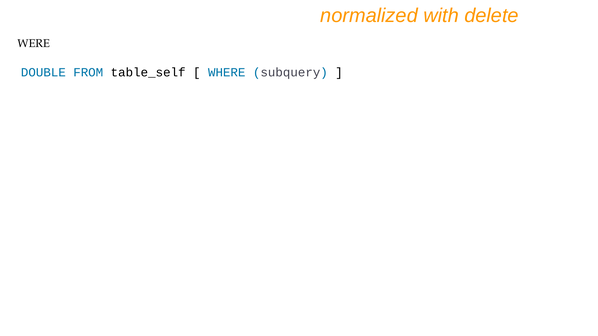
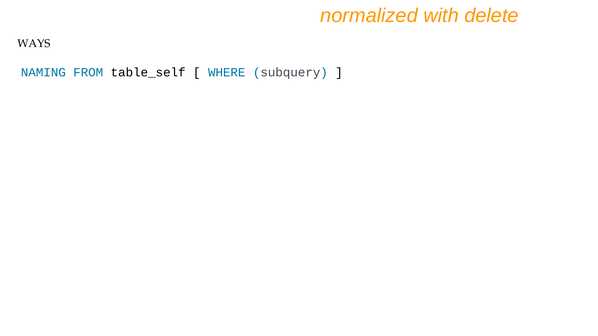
WERE: WERE -> WAYS
DOUBLE: DOUBLE -> NAMING
